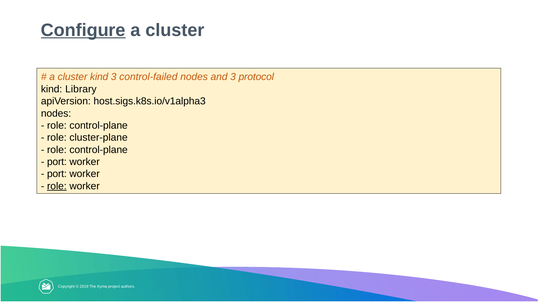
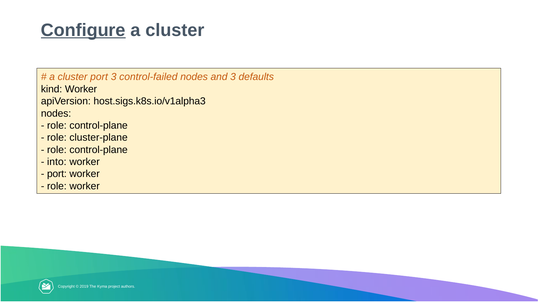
cluster kind: kind -> port
protocol: protocol -> defaults
kind Library: Library -> Worker
port at (57, 162): port -> into
role at (57, 186) underline: present -> none
